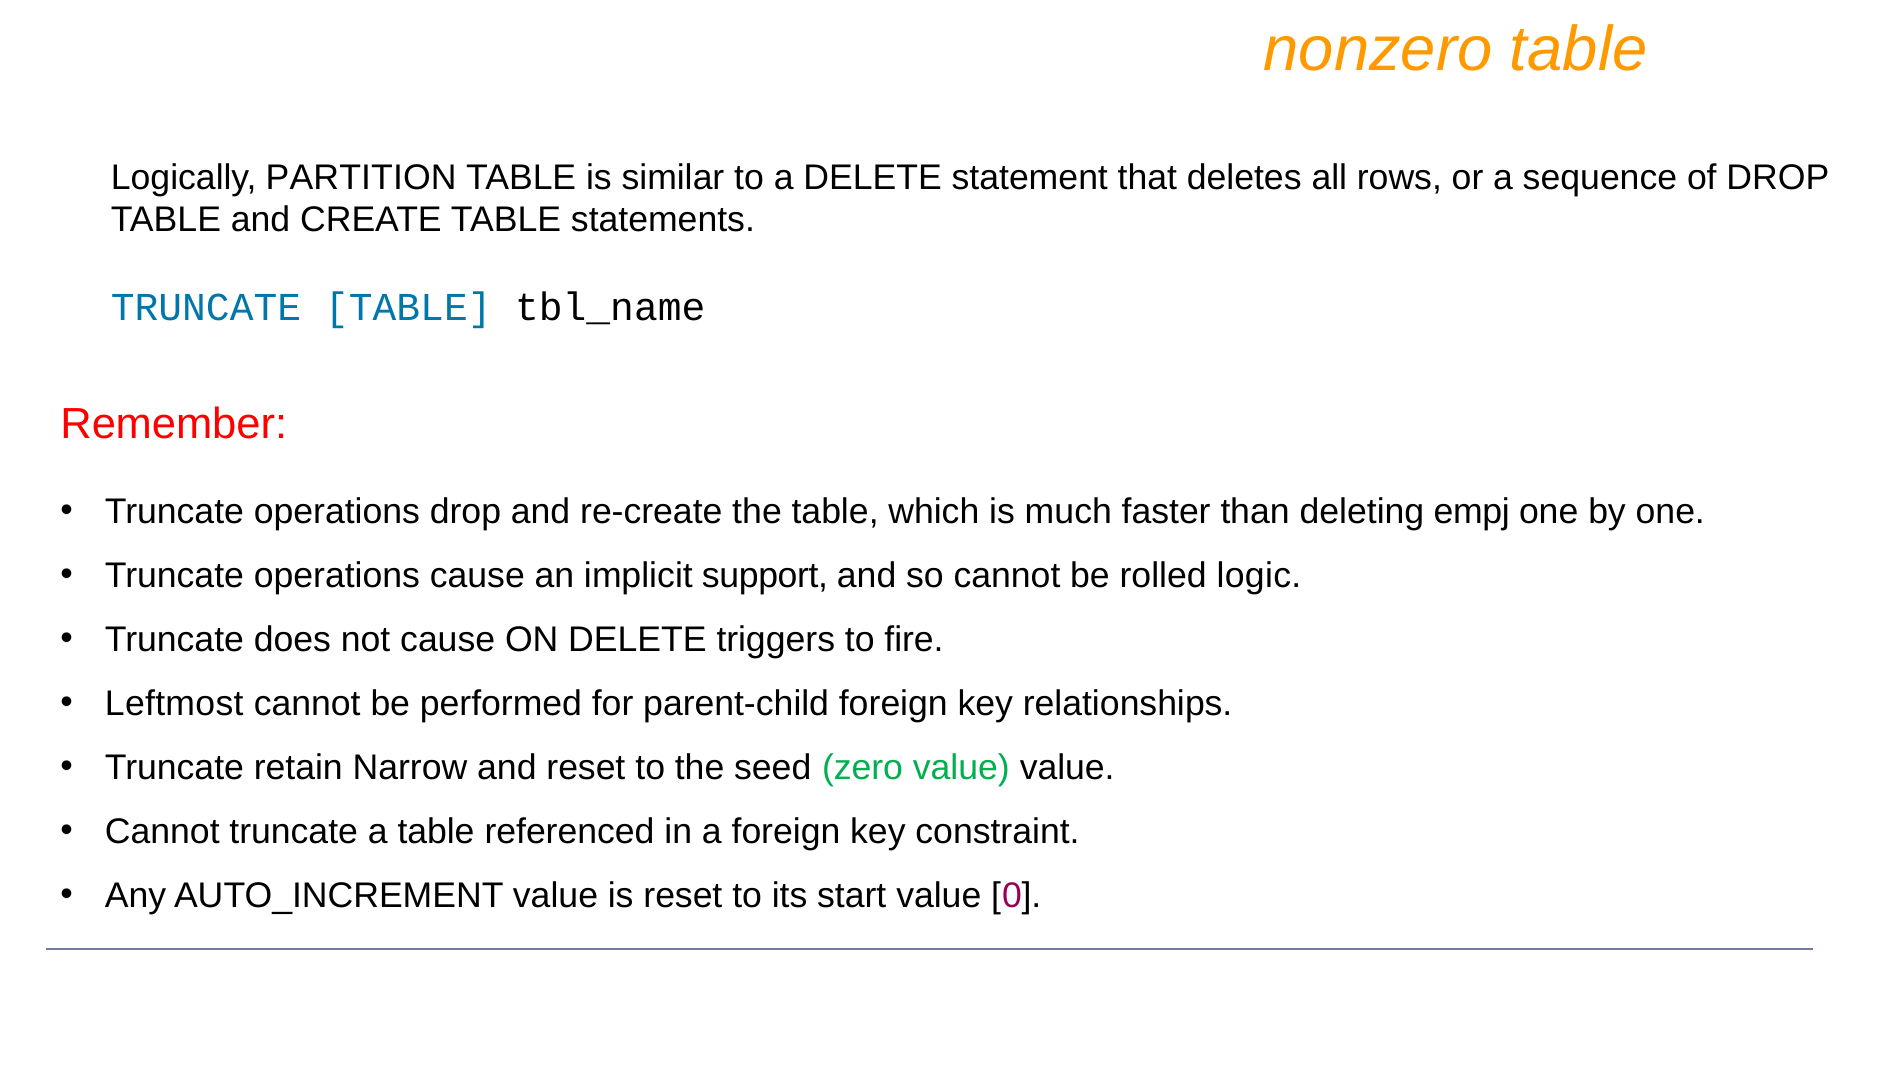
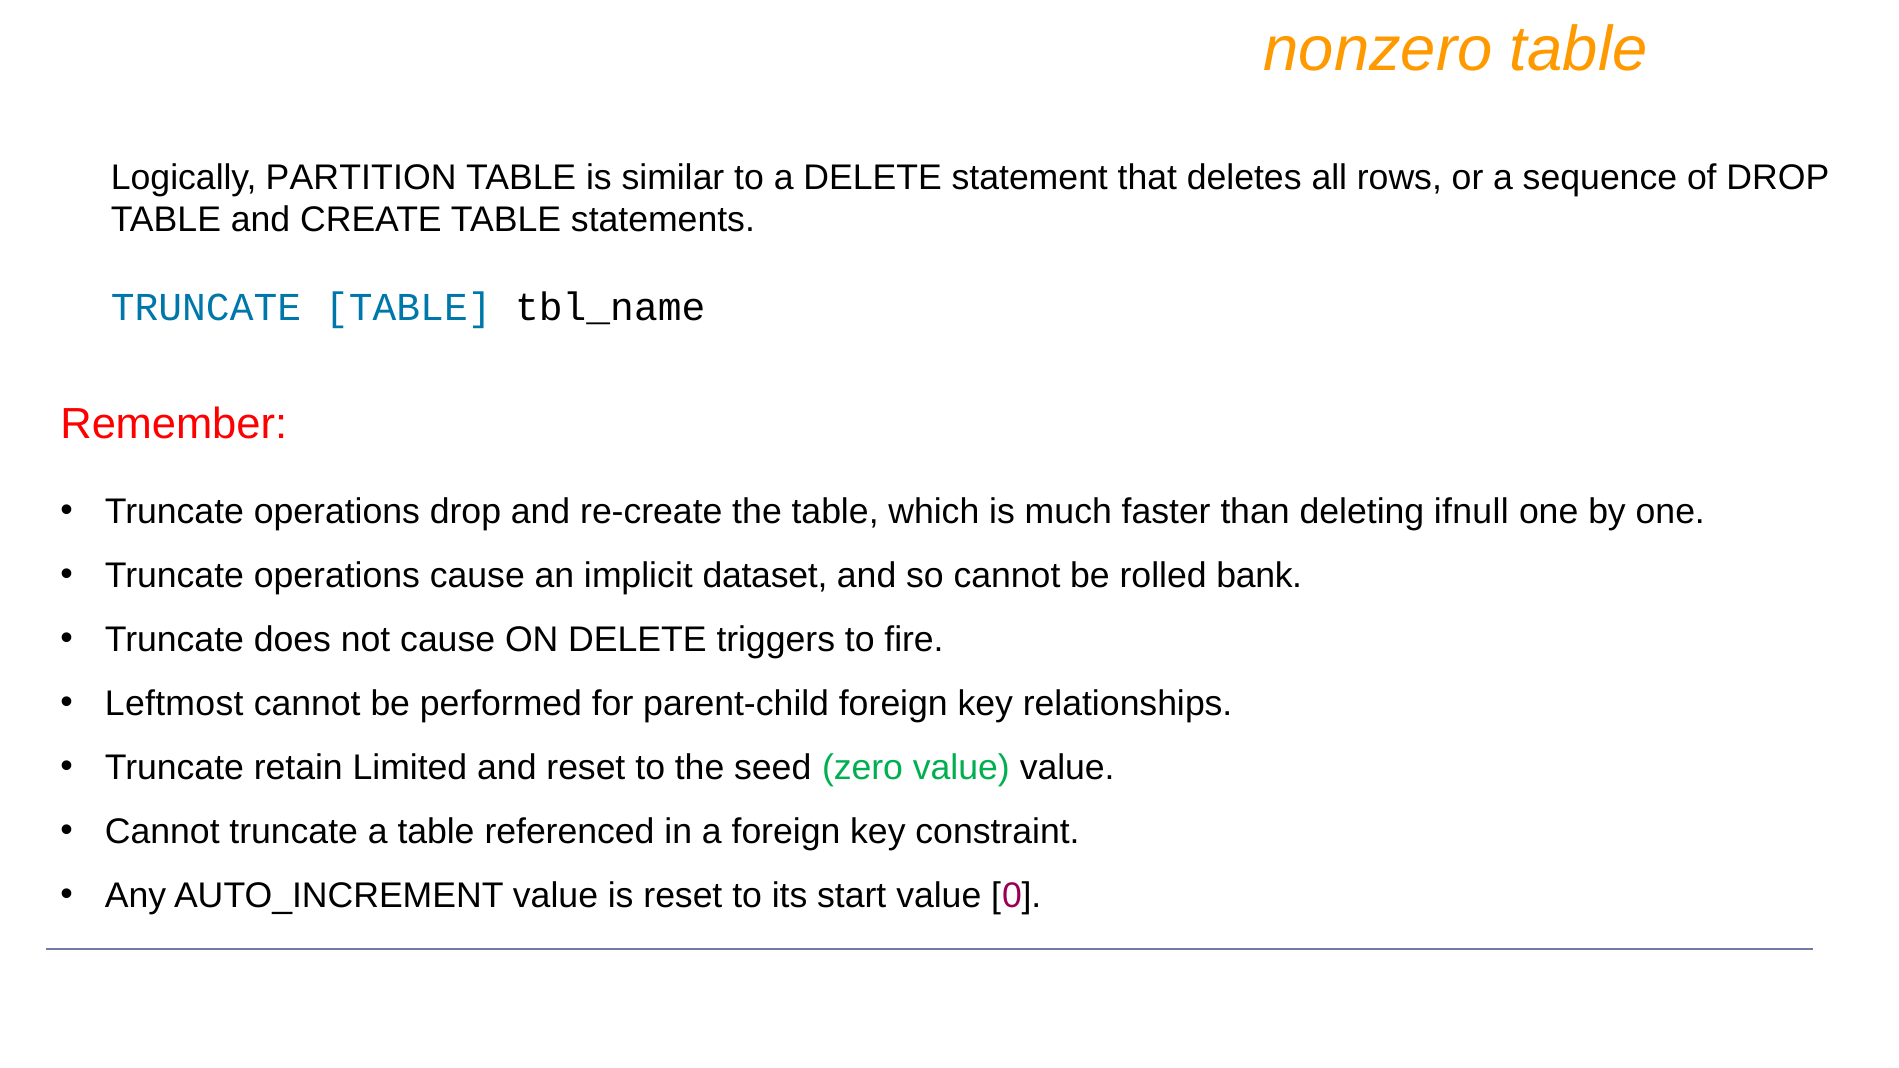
empj: empj -> ifnull
support: support -> dataset
logic: logic -> bank
Narrow: Narrow -> Limited
